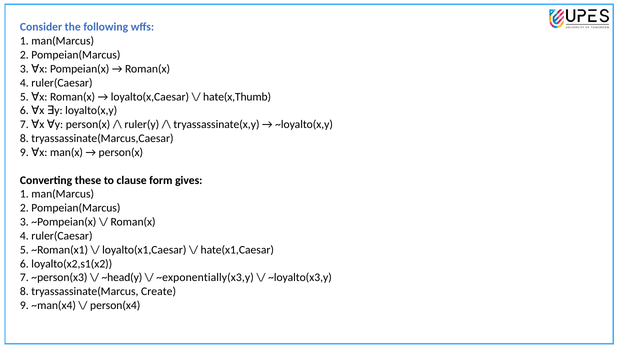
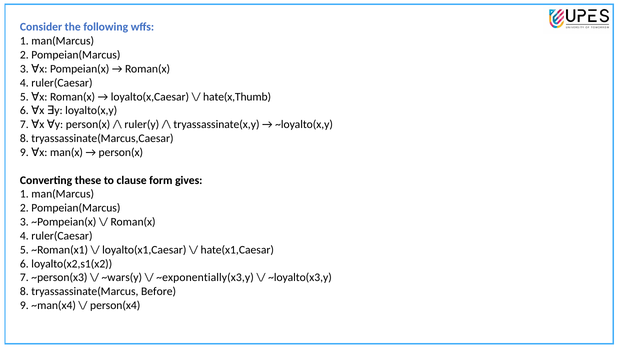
~head(y: ~head(y -> ~wars(y
Create: Create -> Before
